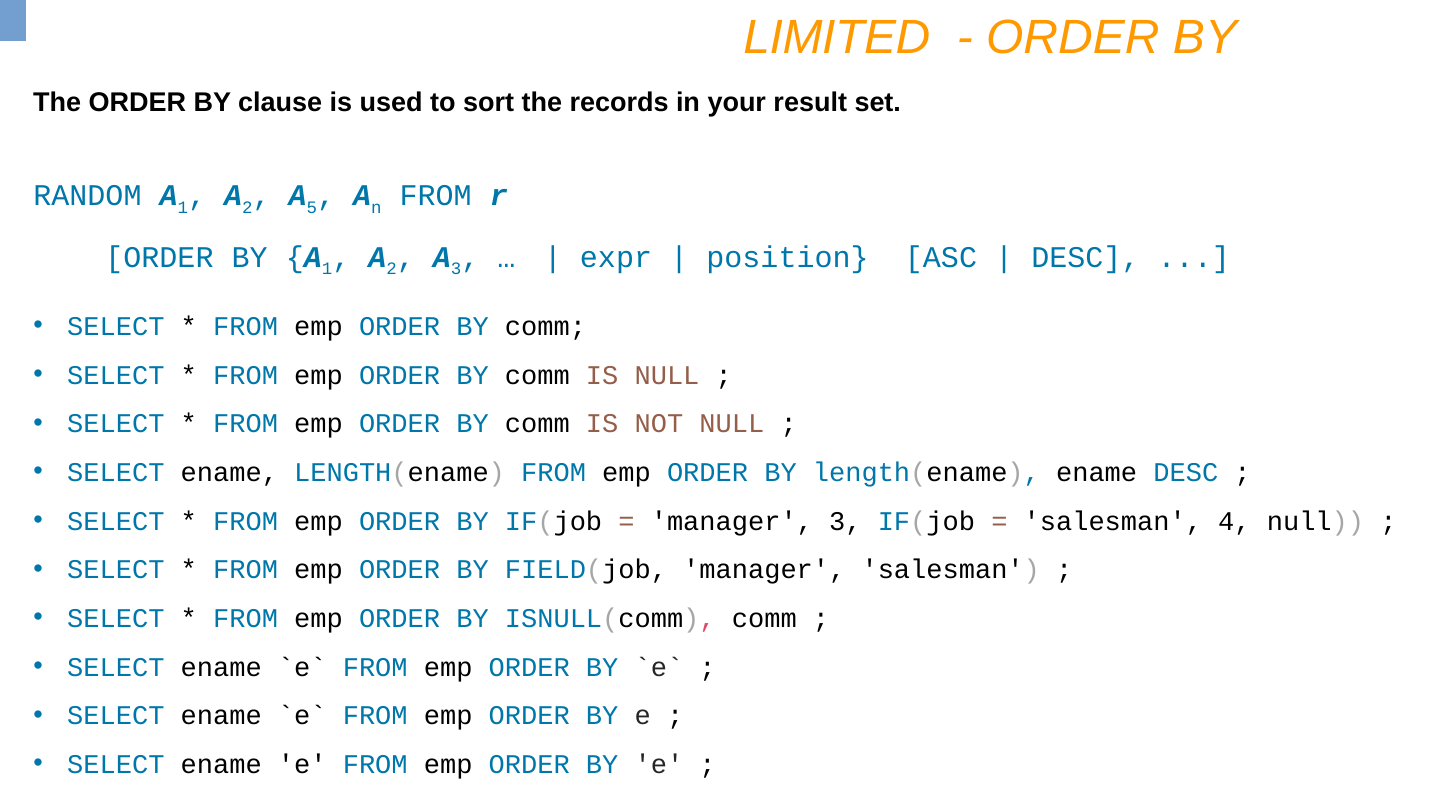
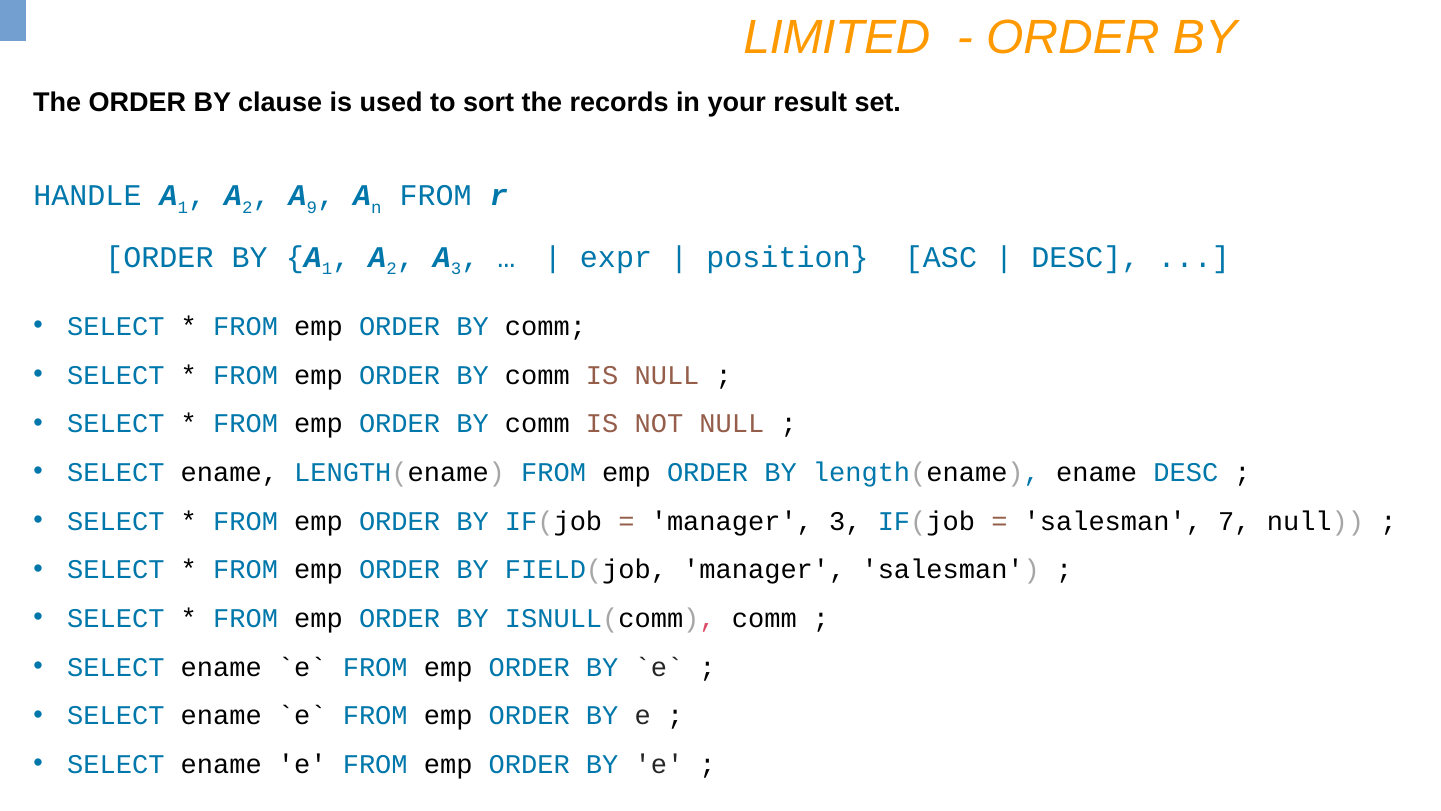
RANDOM: RANDOM -> HANDLE
5: 5 -> 9
4: 4 -> 7
